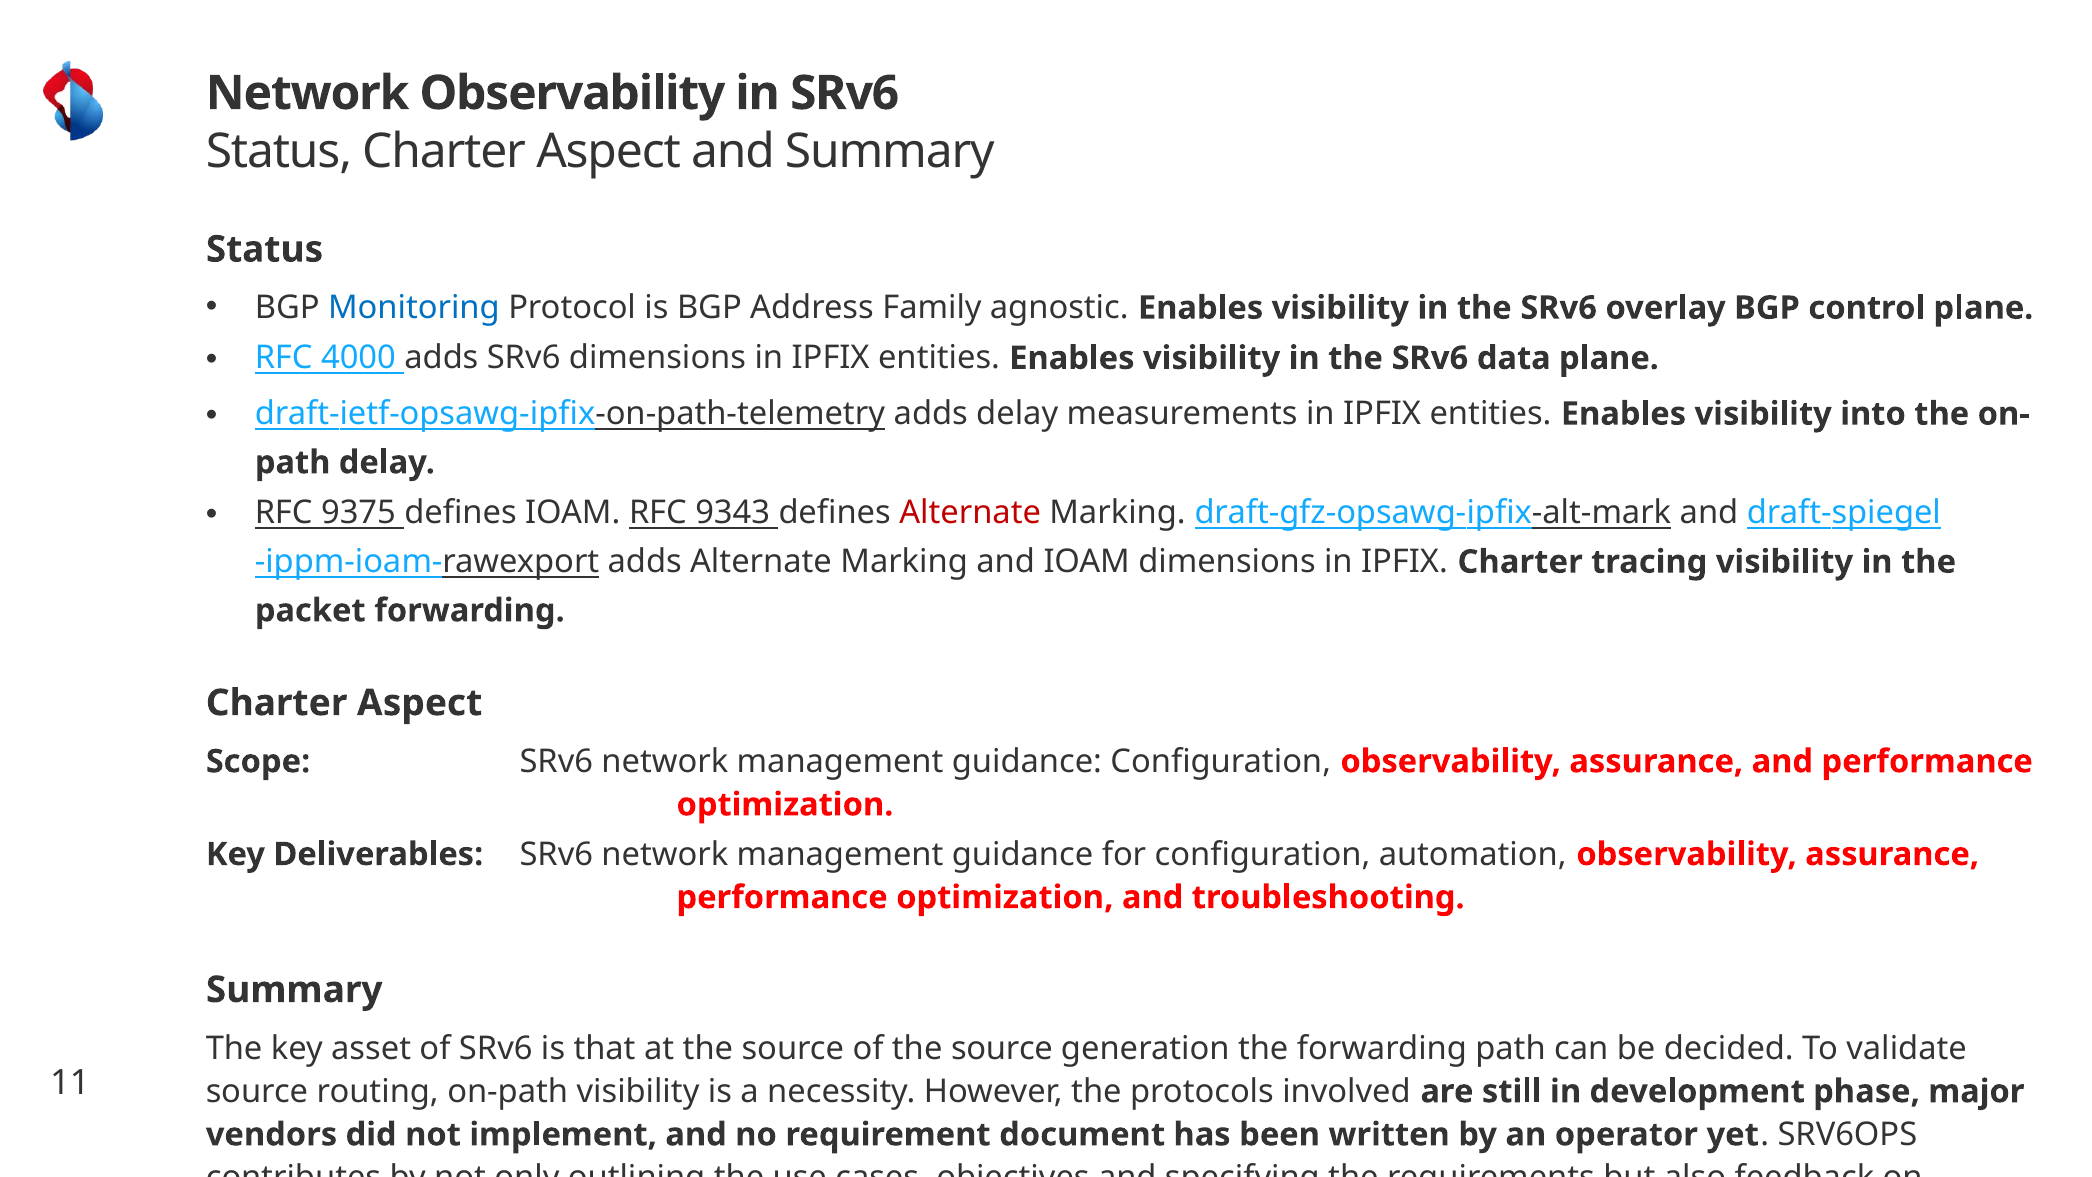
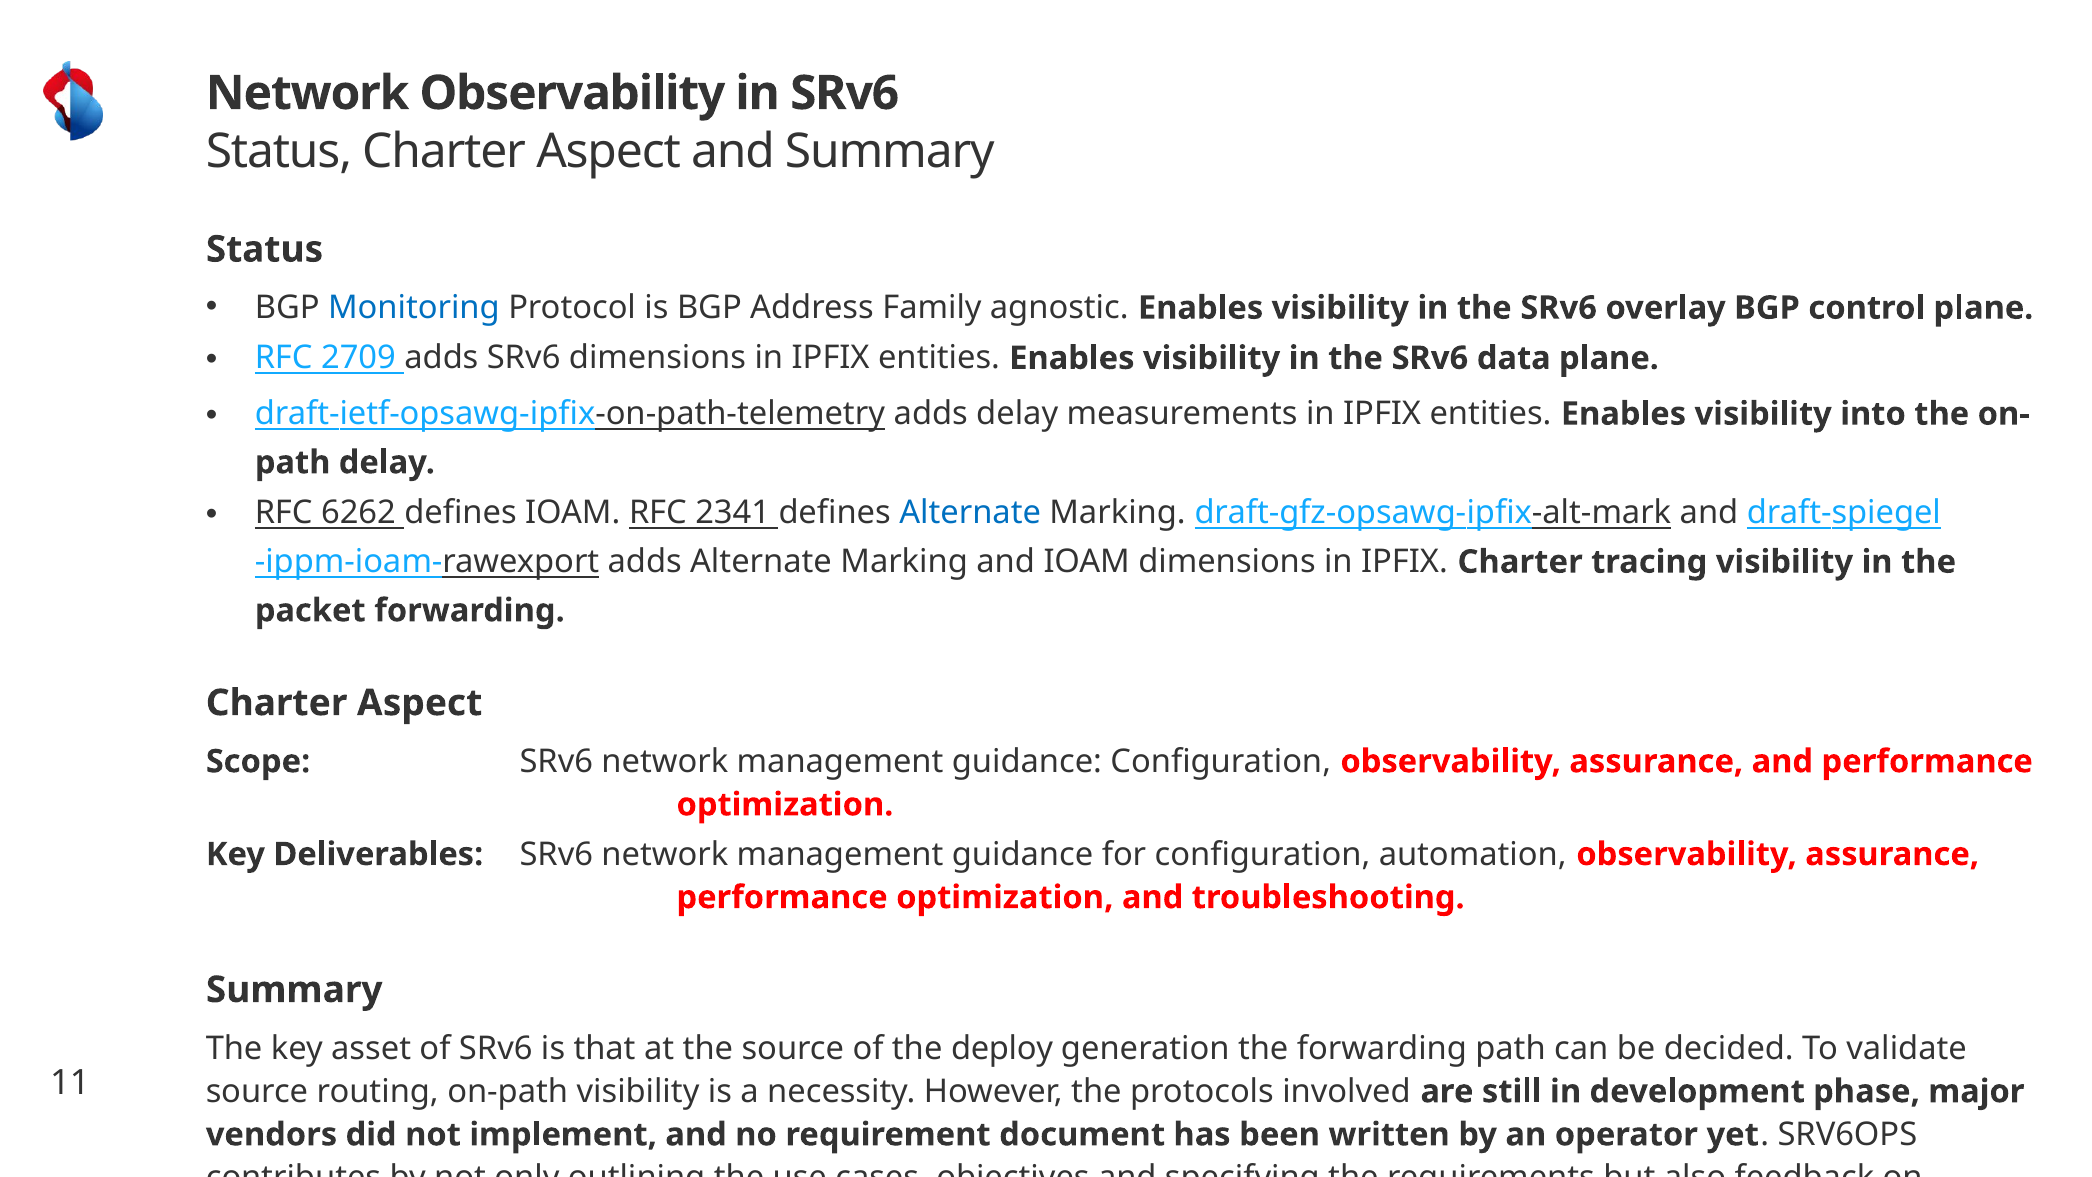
4000: 4000 -> 2709
9375: 9375 -> 6262
9343: 9343 -> 2341
Alternate at (970, 513) colour: red -> blue
of the source: source -> deploy
